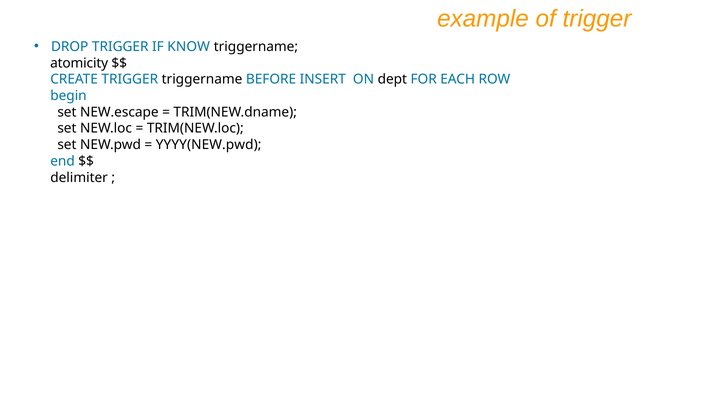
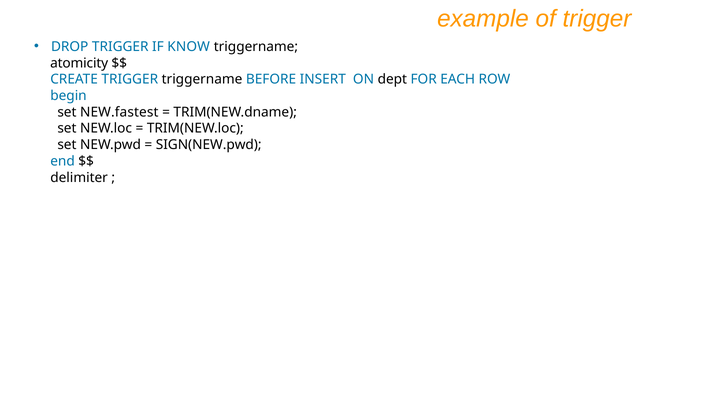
NEW.escape: NEW.escape -> NEW.fastest
YYYY(NEW.pwd: YYYY(NEW.pwd -> SIGN(NEW.pwd
